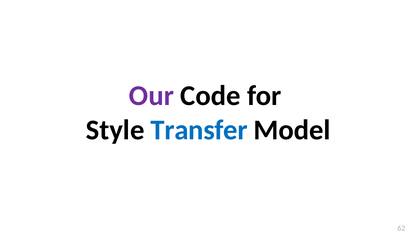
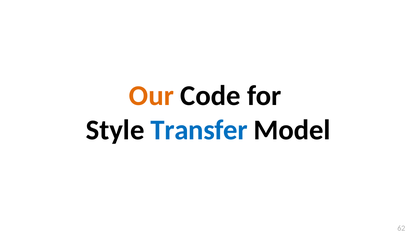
Our colour: purple -> orange
